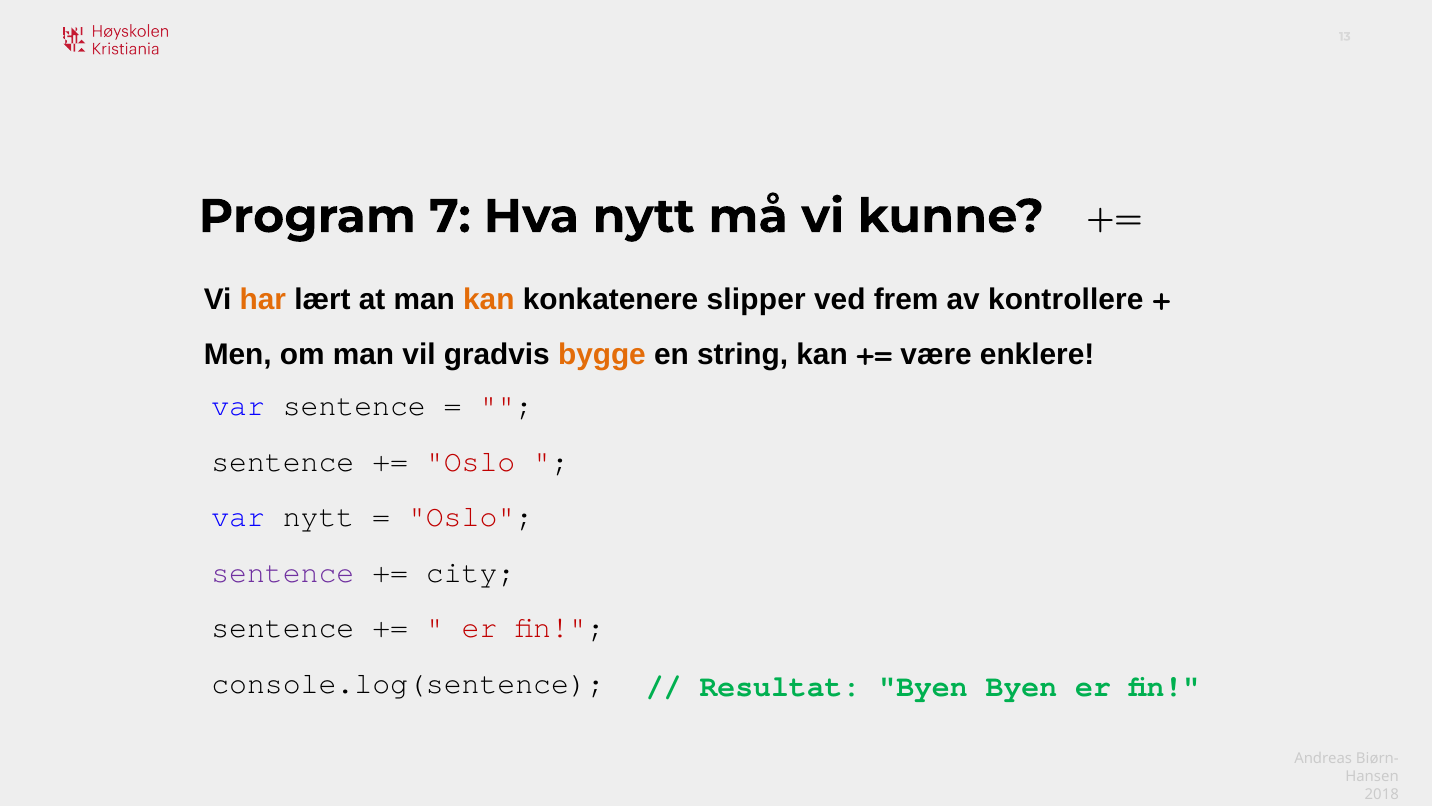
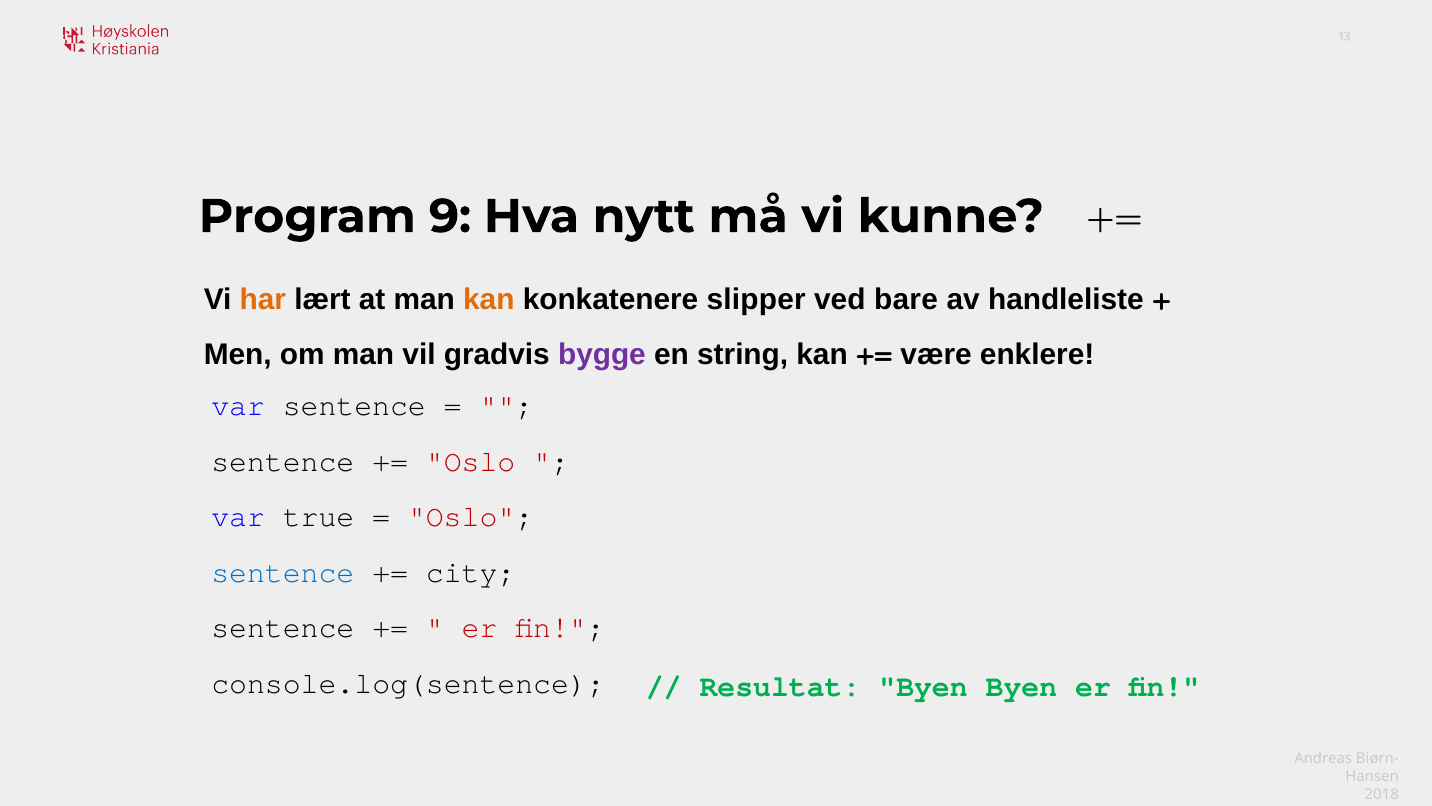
7: 7 -> 9
frem: frem -> bare
kontrollere: kontrollere -> handleliste
bygge colour: orange -> purple
var nytt: nytt -> true
sentence at (283, 572) colour: purple -> blue
